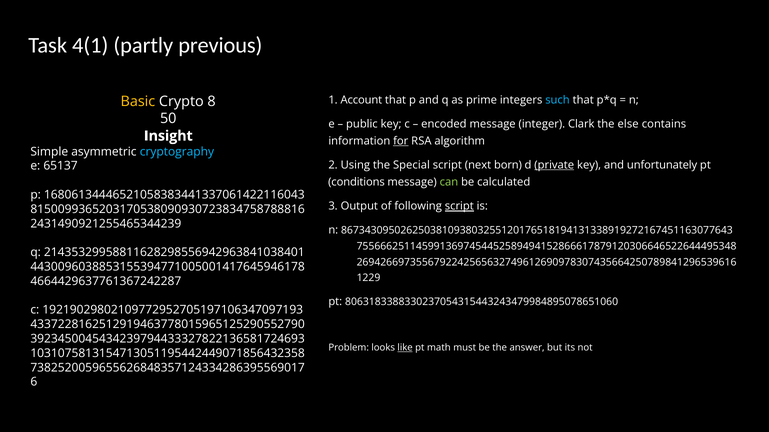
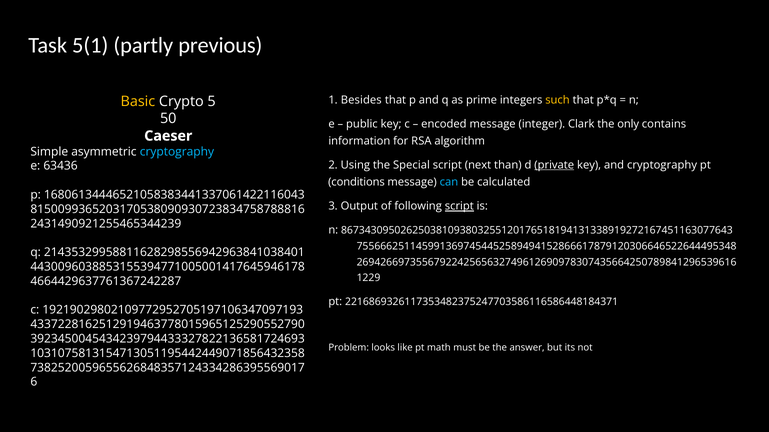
4(1: 4(1 -> 5(1
Account: Account -> Besides
such colour: light blue -> yellow
8: 8 -> 5
else: else -> only
Insight: Insight -> Caeser
for underline: present -> none
born: born -> than
and unfortunately: unfortunately -> cryptography
65137: 65137 -> 63436
can colour: light green -> light blue
8063183388330237054315443243479984895078651060: 8063183388330237054315443243479984895078651060 -> 2216869326117353482375247703586116586448184371
like underline: present -> none
